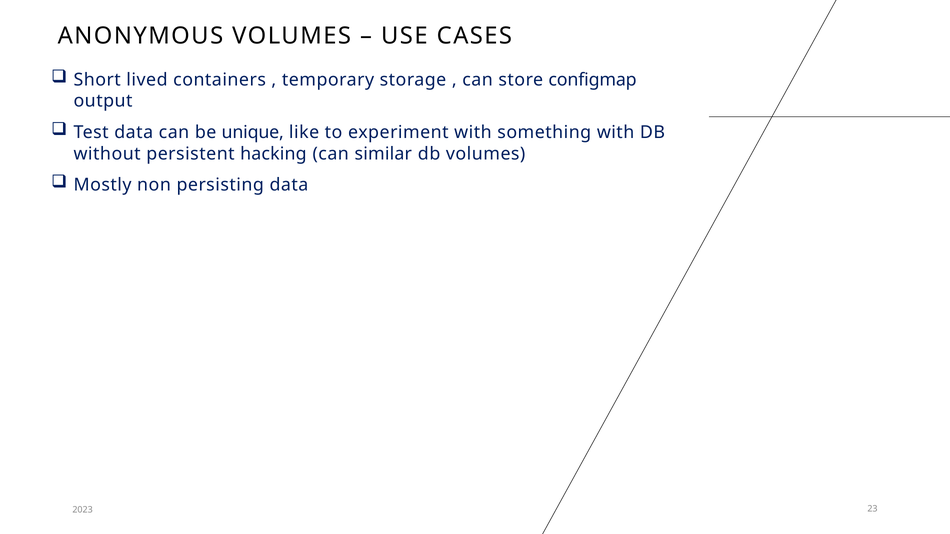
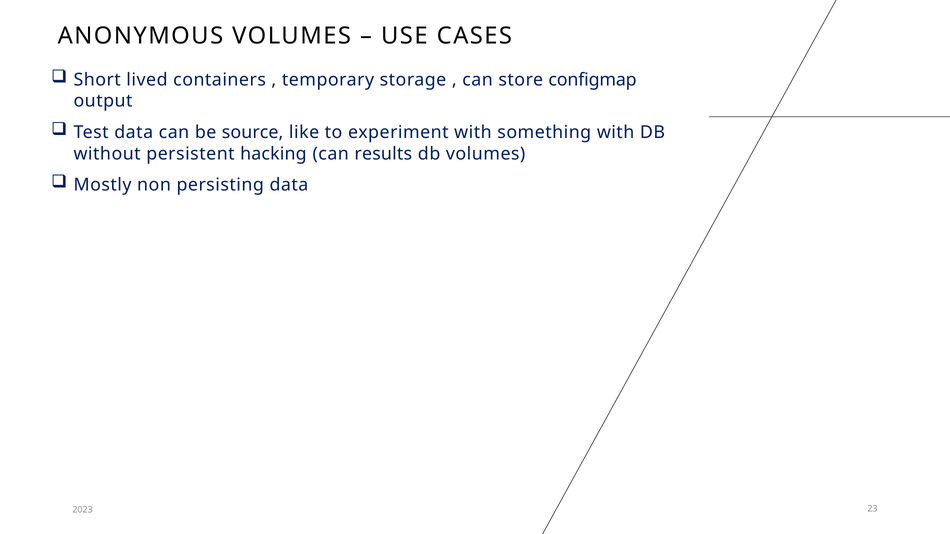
unique: unique -> source
similar: similar -> results
